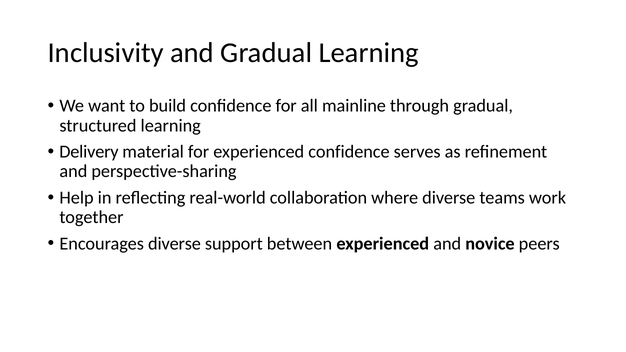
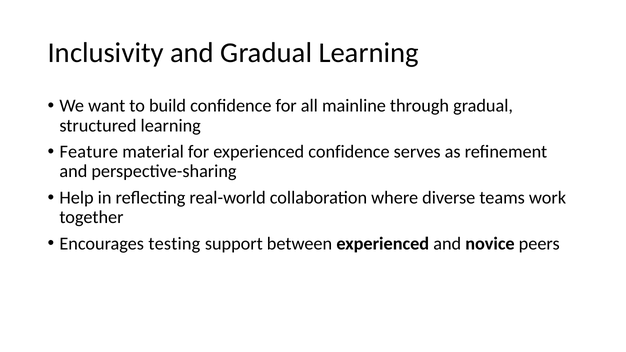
Delivery: Delivery -> Feature
Encourages diverse: diverse -> testing
